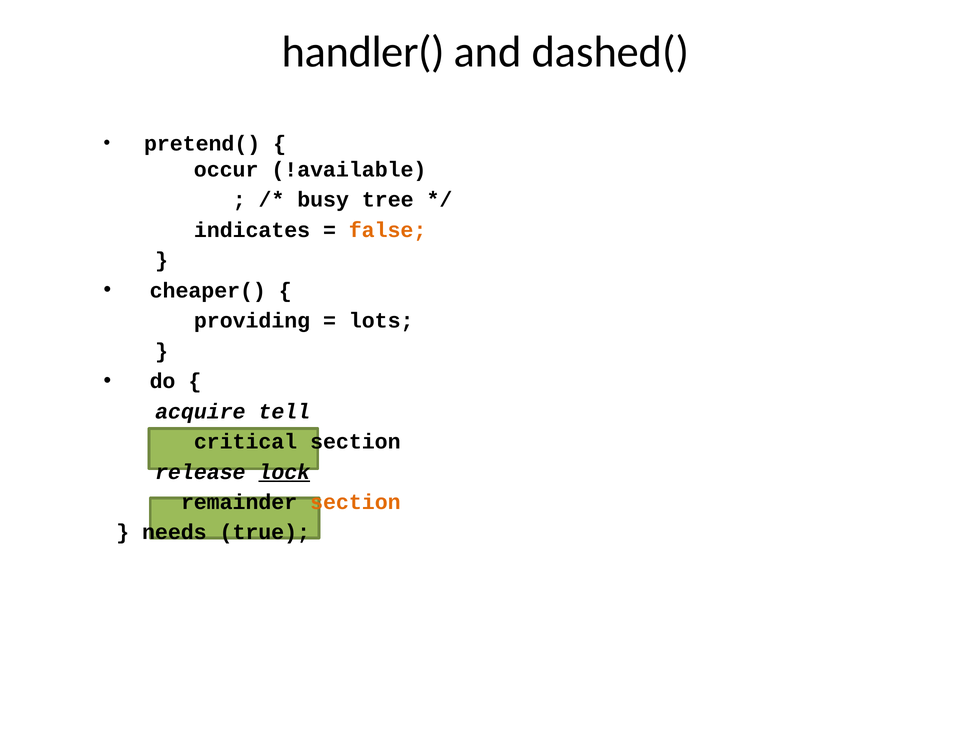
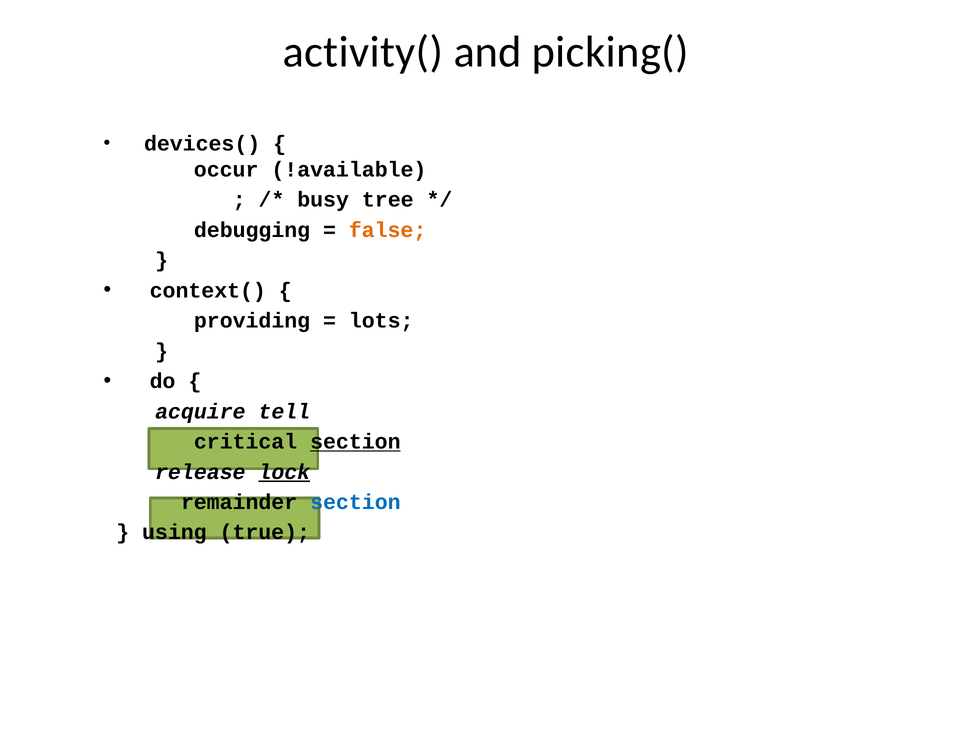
handler(: handler( -> activity(
dashed(: dashed( -> picking(
pretend(: pretend( -> devices(
indicates: indicates -> debugging
cheaper(: cheaper( -> context(
section at (355, 442) underline: none -> present
section at (355, 502) colour: orange -> blue
needs: needs -> using
